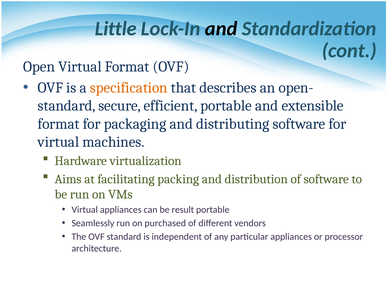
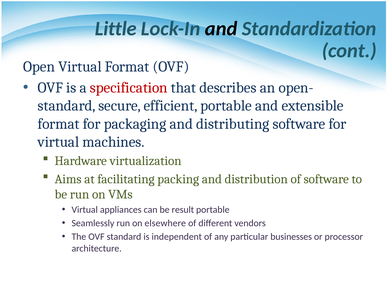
specification colour: orange -> red
purchased: purchased -> elsewhere
particular appliances: appliances -> businesses
